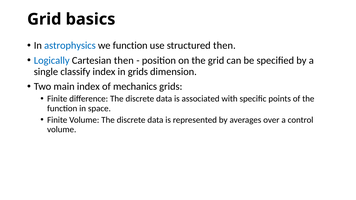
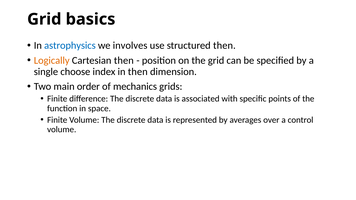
we function: function -> involves
Logically colour: blue -> orange
classify: classify -> choose
in grids: grids -> then
main index: index -> order
